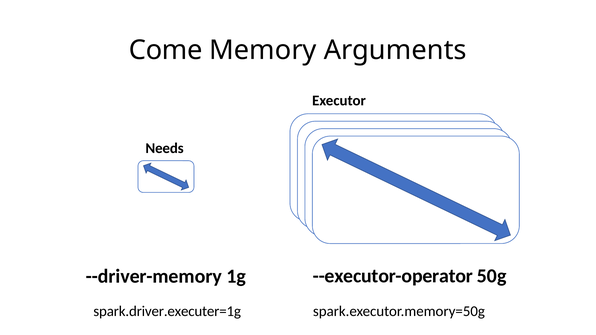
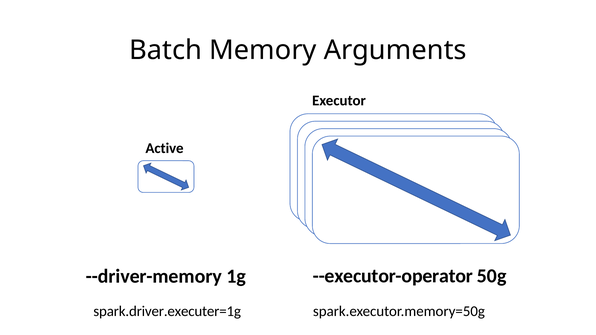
Come: Come -> Batch
Needs: Needs -> Active
